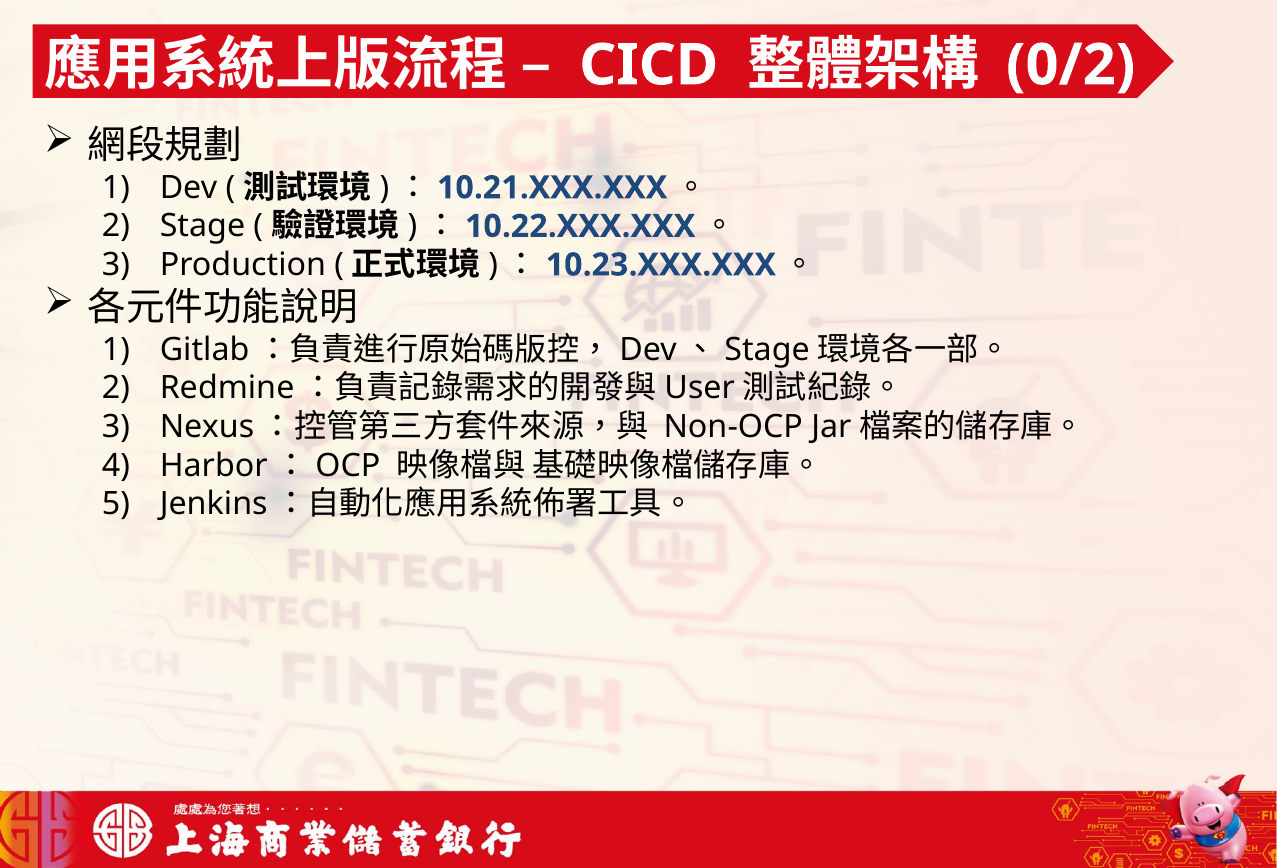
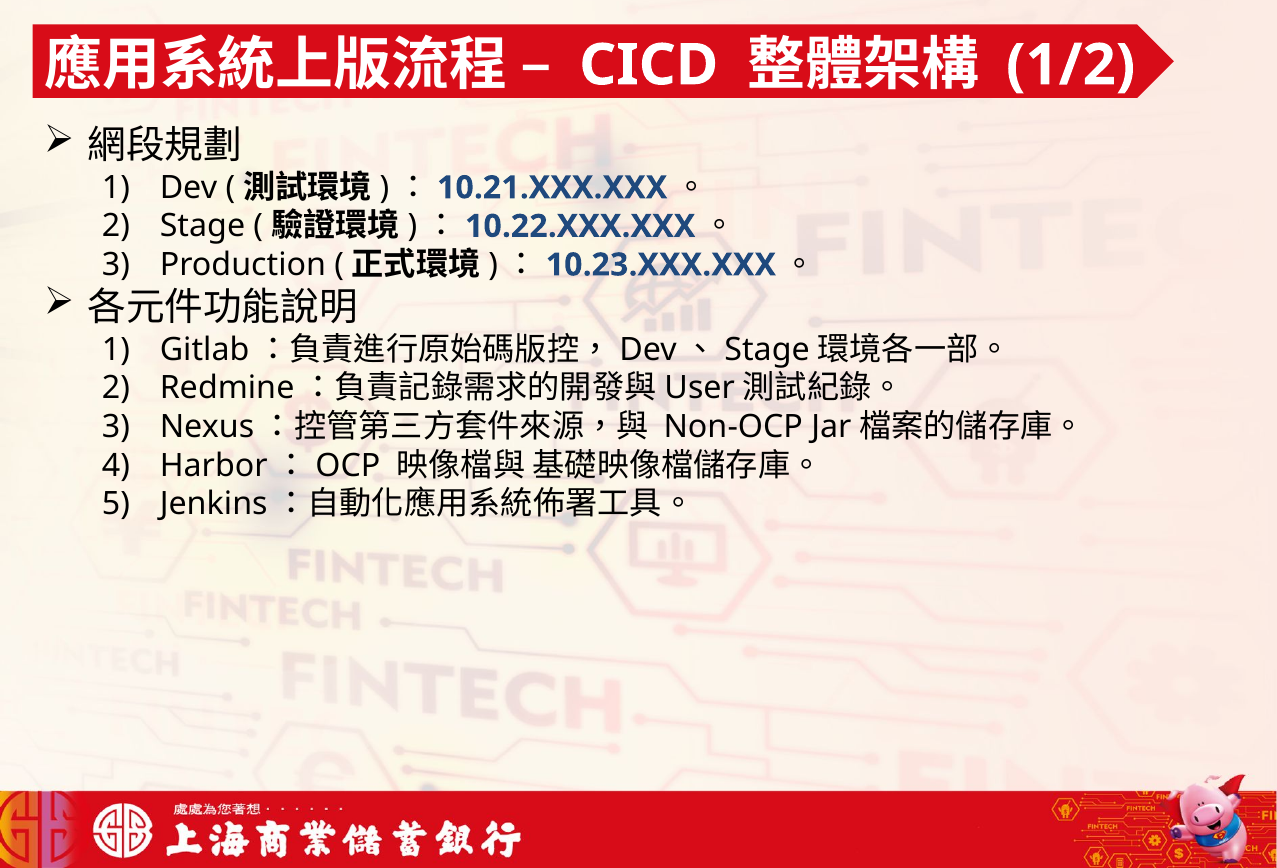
0/2: 0/2 -> 1/2
